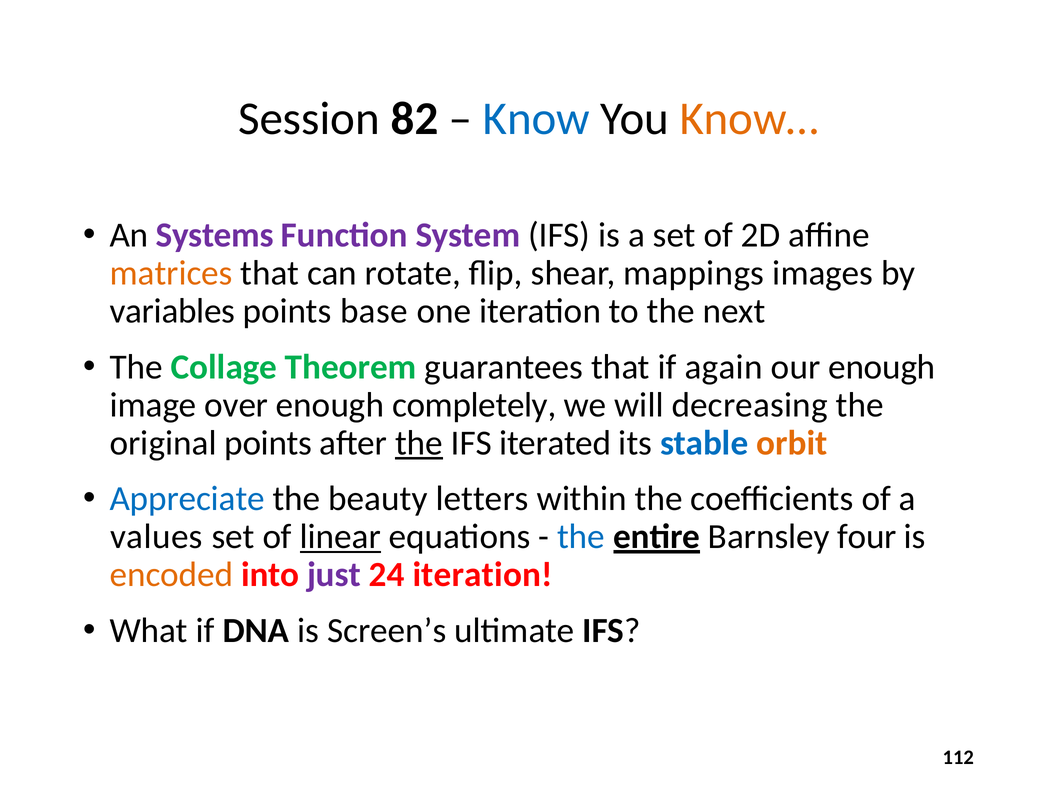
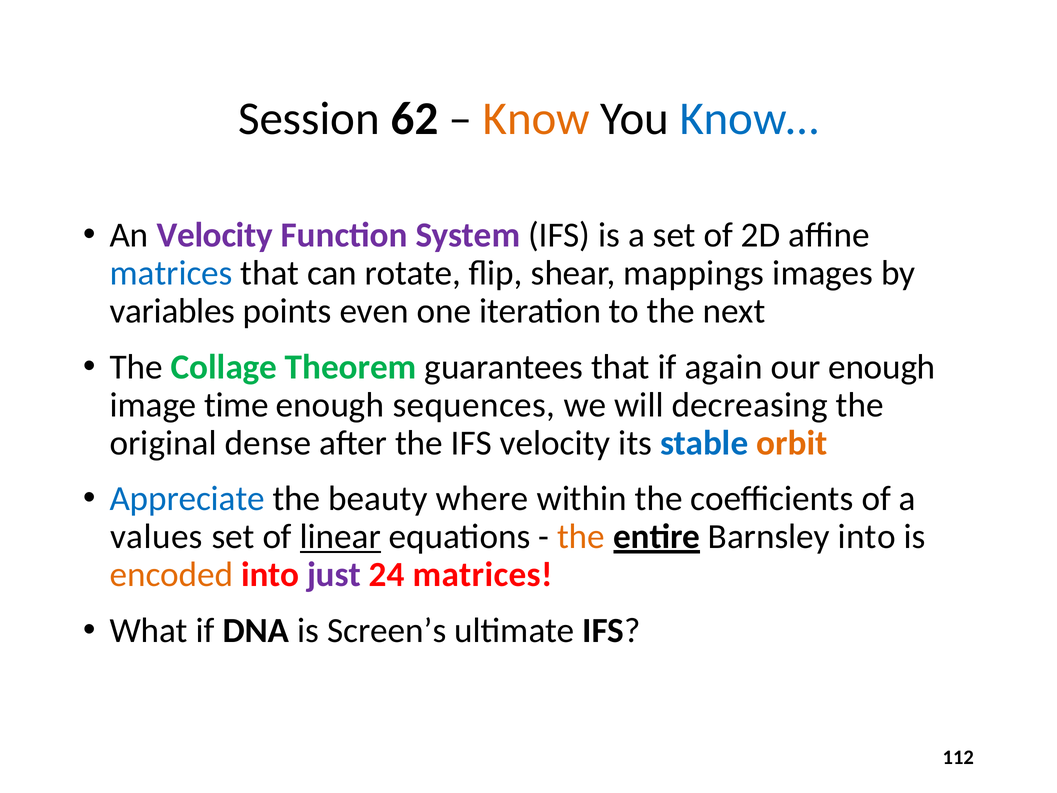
82: 82 -> 62
Know colour: blue -> orange
Know… colour: orange -> blue
An Systems: Systems -> Velocity
matrices at (171, 273) colour: orange -> blue
base: base -> even
over: over -> time
completely: completely -> sequences
original points: points -> dense
the at (419, 443) underline: present -> none
IFS iterated: iterated -> velocity
letters: letters -> where
the at (581, 537) colour: blue -> orange
Barnsley four: four -> into
24 iteration: iteration -> matrices
